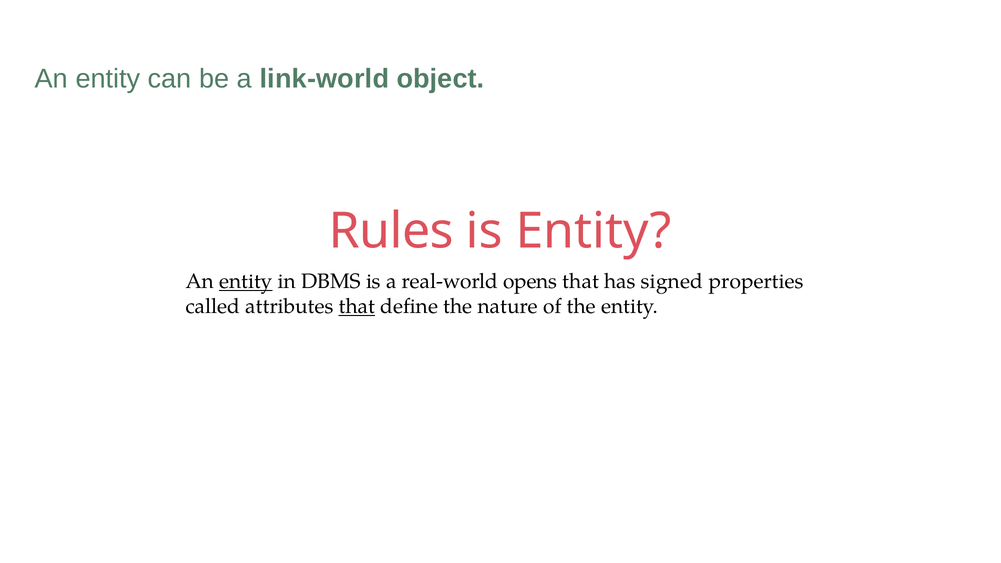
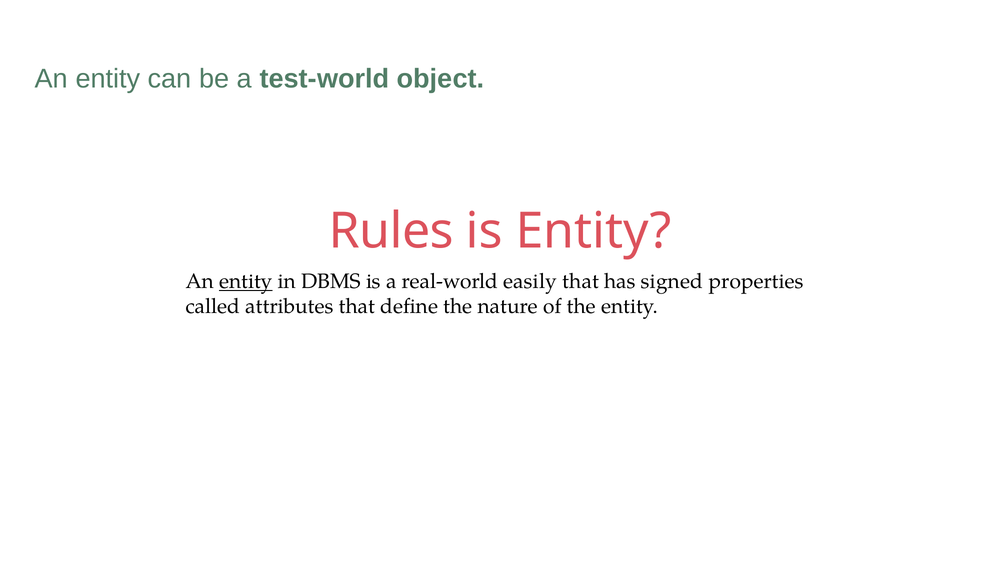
link-world: link-world -> test-world
opens: opens -> easily
that at (357, 306) underline: present -> none
